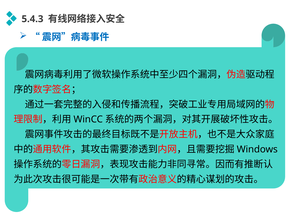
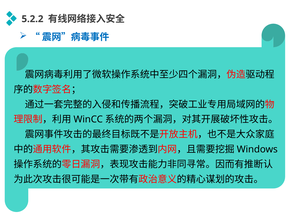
5.4.3: 5.4.3 -> 5.2.2
